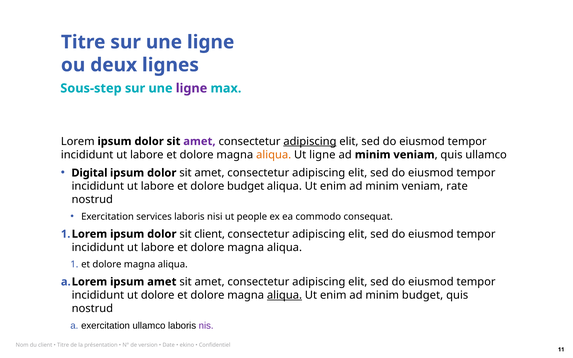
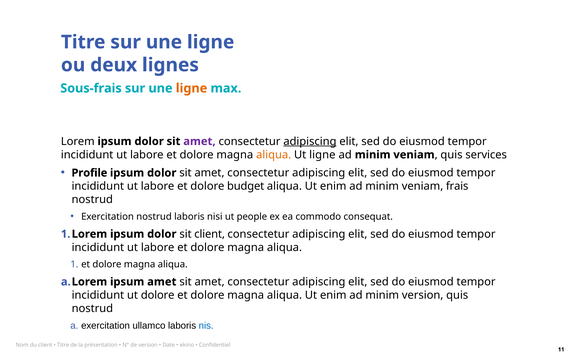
Sous-step: Sous-step -> Sous-frais
ligne at (192, 88) colour: purple -> orange
quis ullamco: ullamco -> services
Digital: Digital -> Profile
rate: rate -> frais
Exercitation services: services -> nostrud
aliqua at (284, 295) underline: present -> none
minim budget: budget -> version
nis colour: purple -> blue
